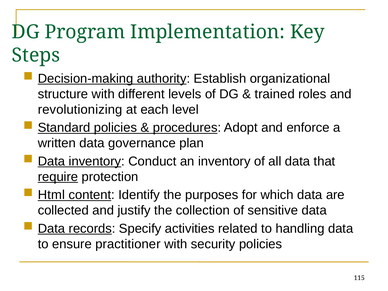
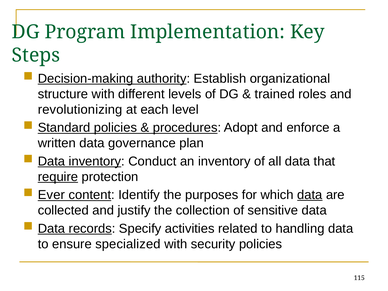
Html: Html -> Ever
data at (310, 195) underline: none -> present
practitioner: practitioner -> specialized
